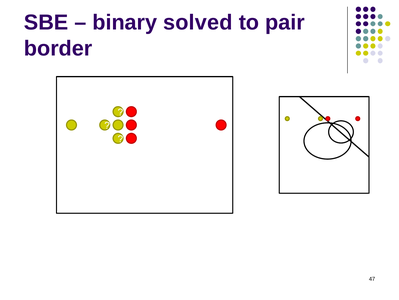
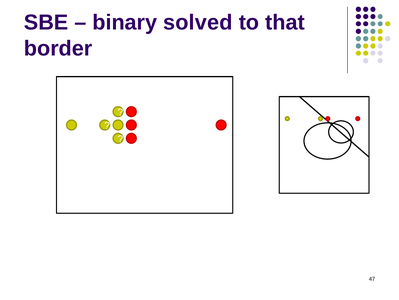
pair: pair -> that
